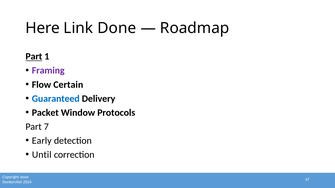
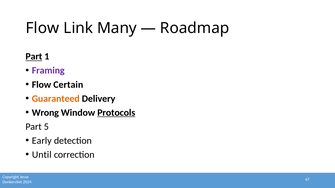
Here at (43, 28): Here -> Flow
Done: Done -> Many
Guaranteed colour: blue -> orange
Packet: Packet -> Wrong
Protocols underline: none -> present
7: 7 -> 5
